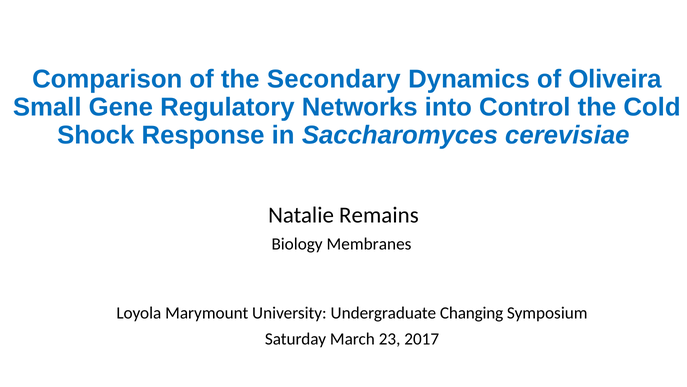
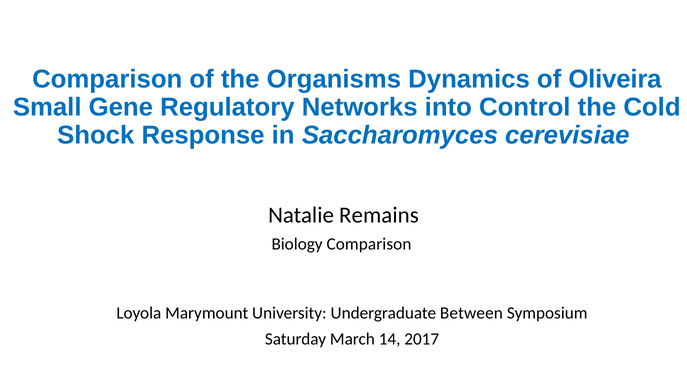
Secondary: Secondary -> Organisms
Biology Membranes: Membranes -> Comparison
Changing: Changing -> Between
23: 23 -> 14
